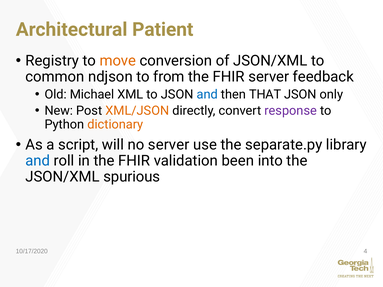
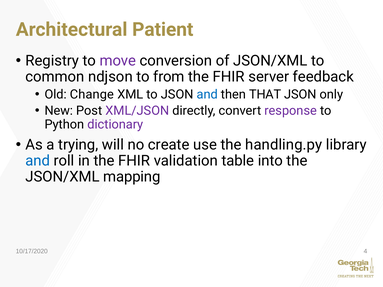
move colour: orange -> purple
Michael: Michael -> Change
XML/JSON colour: orange -> purple
dictionary colour: orange -> purple
script: script -> trying
no server: server -> create
separate.py: separate.py -> handling.py
been: been -> table
spurious: spurious -> mapping
